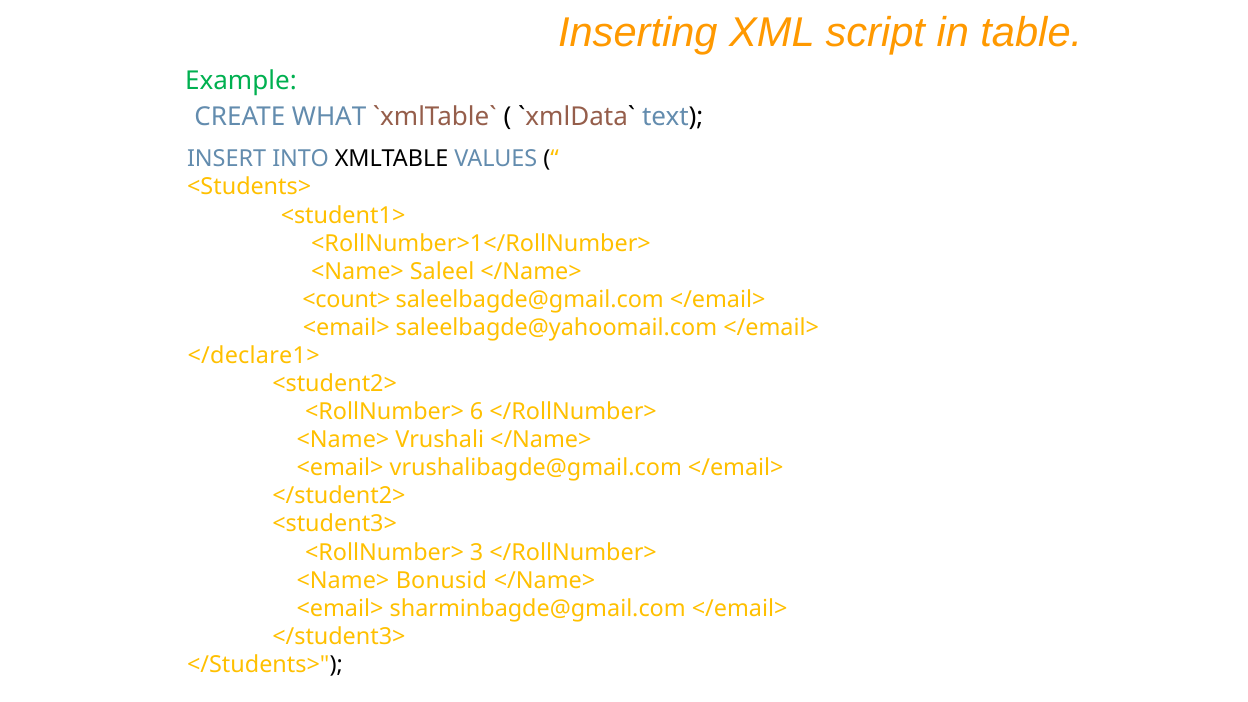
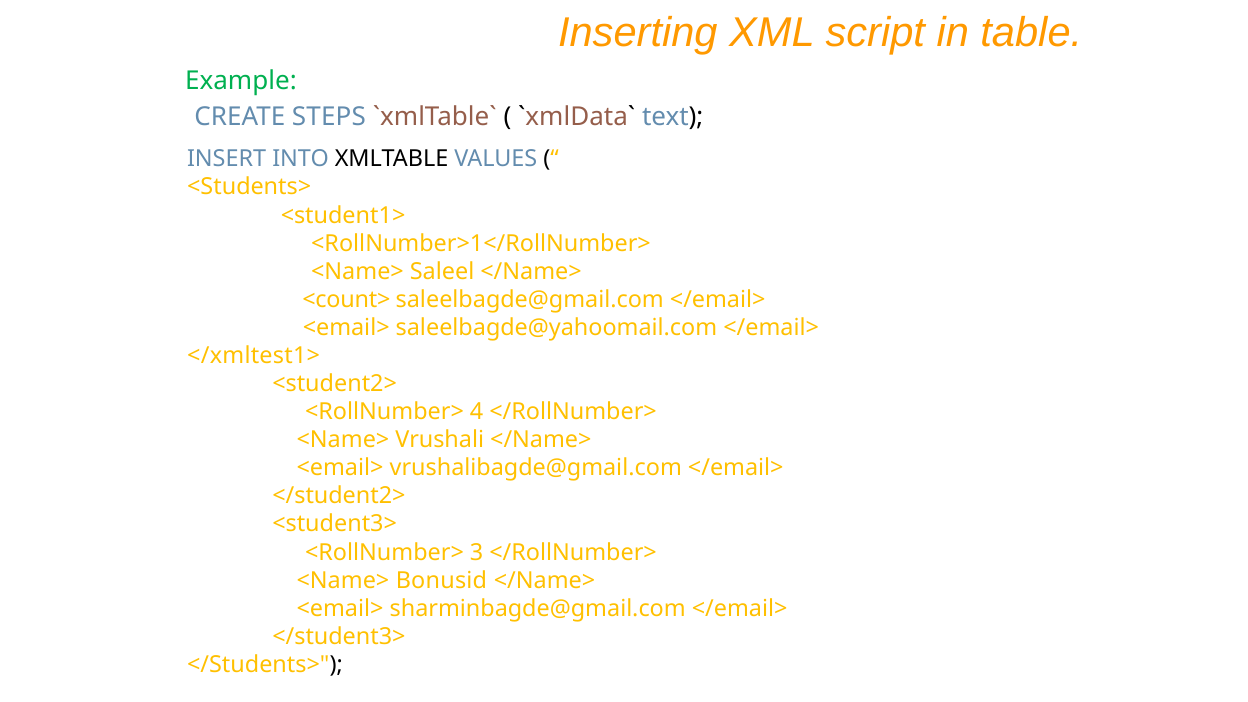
WHAT: WHAT -> STEPS
</declare1>: </declare1> -> </xmltest1>
6: 6 -> 4
